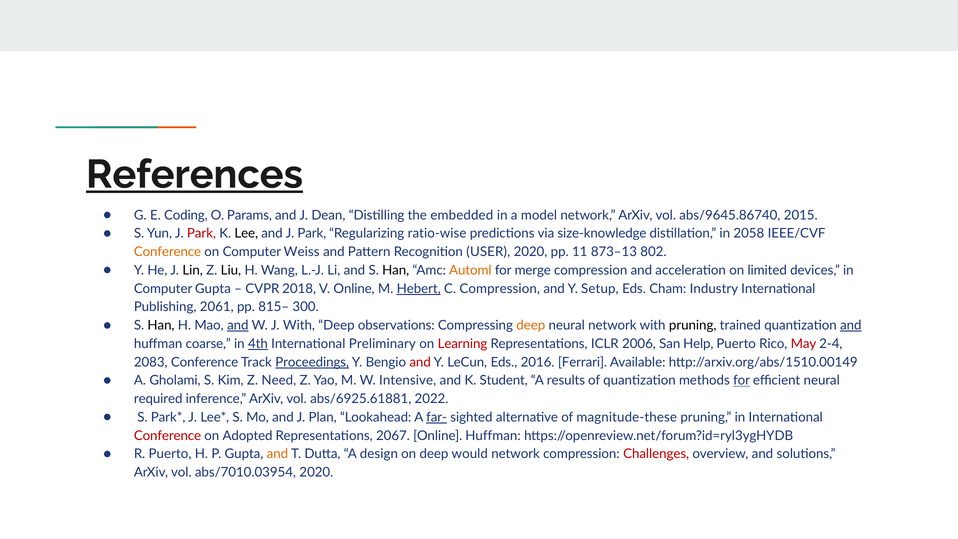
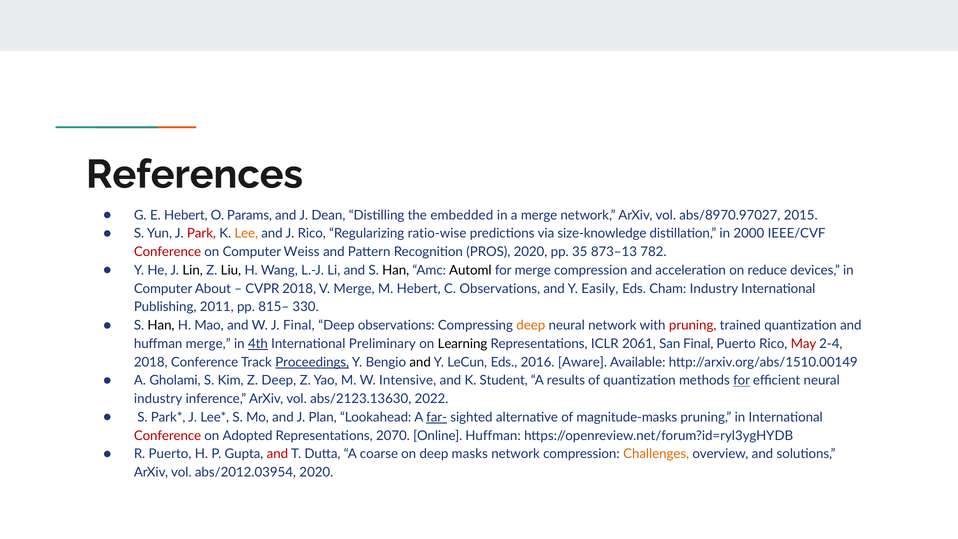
References underline: present -> none
E Coding: Coding -> Hebert
a model: model -> merge
abs/9645.86740: abs/9645.86740 -> abs/8970.97027
Lee colour: black -> orange
and J Park: Park -> Rico
2058: 2058 -> 2000
Conference at (168, 252) colour: orange -> red
USER: USER -> PROS
11: 11 -> 35
802: 802 -> 782
Automl colour: orange -> black
limited: limited -> reduce
Computer Gupta: Gupta -> About
V Online: Online -> Merge
Hebert at (419, 289) underline: present -> none
C Compression: Compression -> Observations
Setup: Setup -> Easily
2061: 2061 -> 2011
300: 300 -> 330
and at (238, 325) underline: present -> none
J With: With -> Final
pruning at (693, 325) colour: black -> red
and at (851, 325) underline: present -> none
huffman coarse: coarse -> merge
Learning colour: red -> black
2006: 2006 -> 2061
San Help: Help -> Final
2083 at (151, 362): 2083 -> 2018
and at (420, 362) colour: red -> black
Ferrari: Ferrari -> Aware
Z Need: Need -> Deep
required at (158, 399): required -> industry
abs/6925.61881: abs/6925.61881 -> abs/2123.13630
magnitude-these: magnitude-these -> magnitude-masks
2067: 2067 -> 2070
and at (277, 454) colour: orange -> red
design: design -> coarse
would: would -> masks
Challenges colour: red -> orange
abs/7010.03954: abs/7010.03954 -> abs/2012.03954
